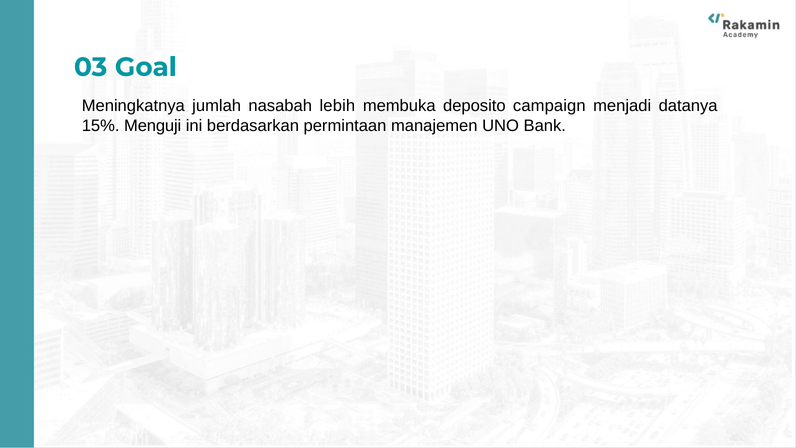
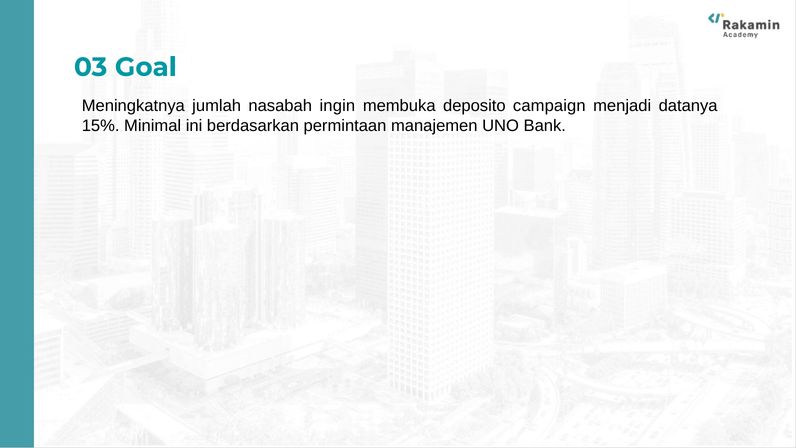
lebih: lebih -> ingin
Menguji: Menguji -> Minimal
